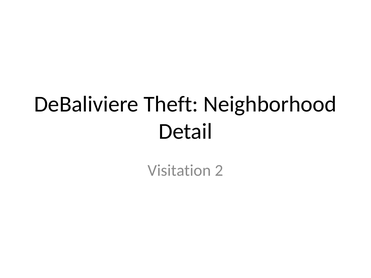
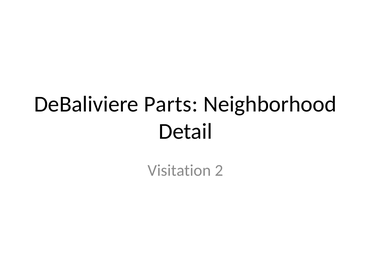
Theft: Theft -> Parts
